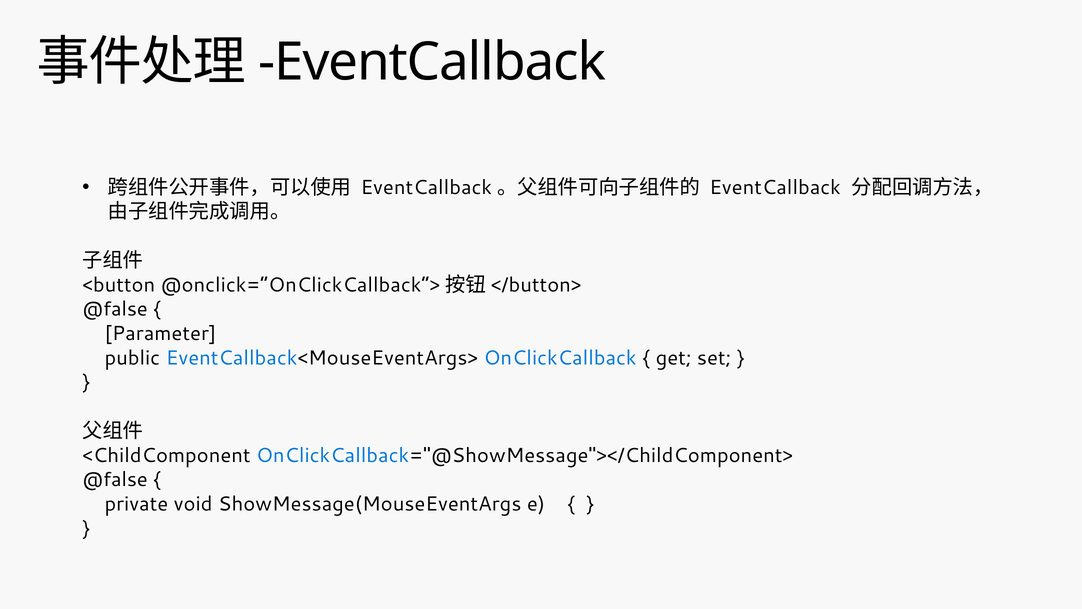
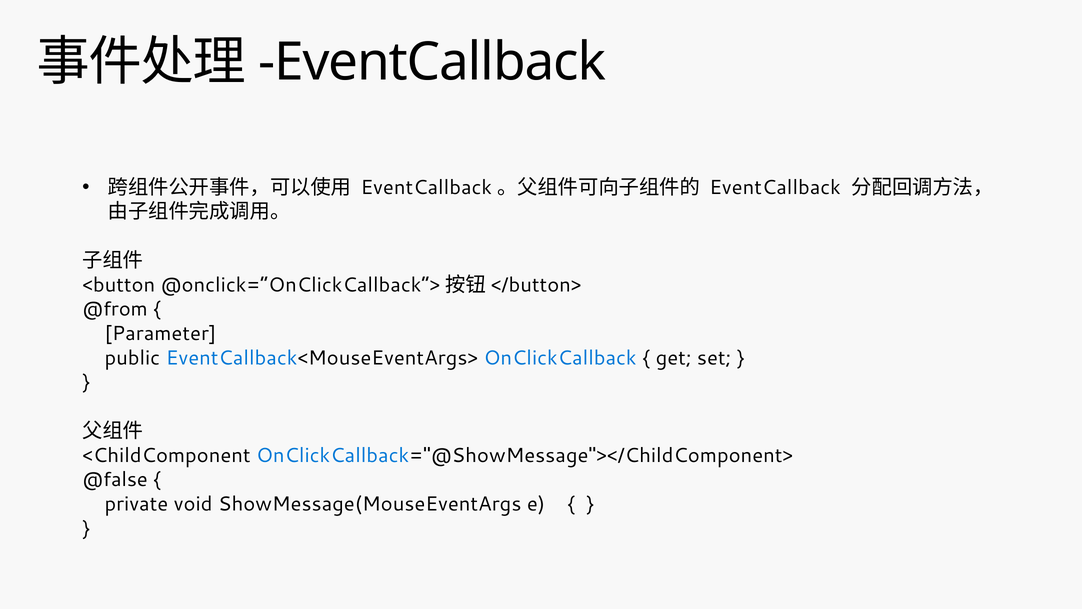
@false at (115, 309): @false -> @from
